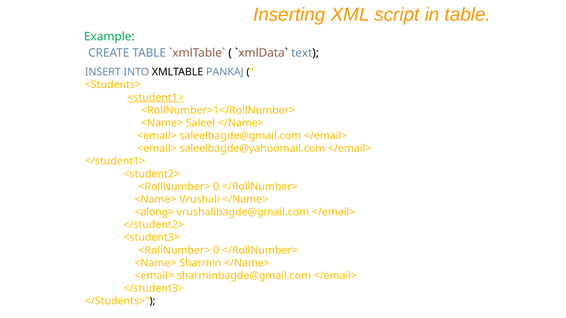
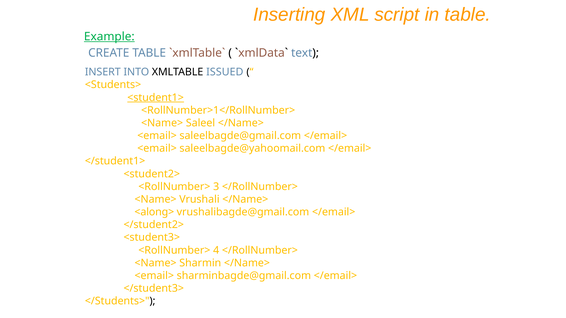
Example underline: none -> present
PANKAJ: PANKAJ -> ISSUED
0 at (216, 187): 0 -> 3
0 at (216, 250): 0 -> 4
